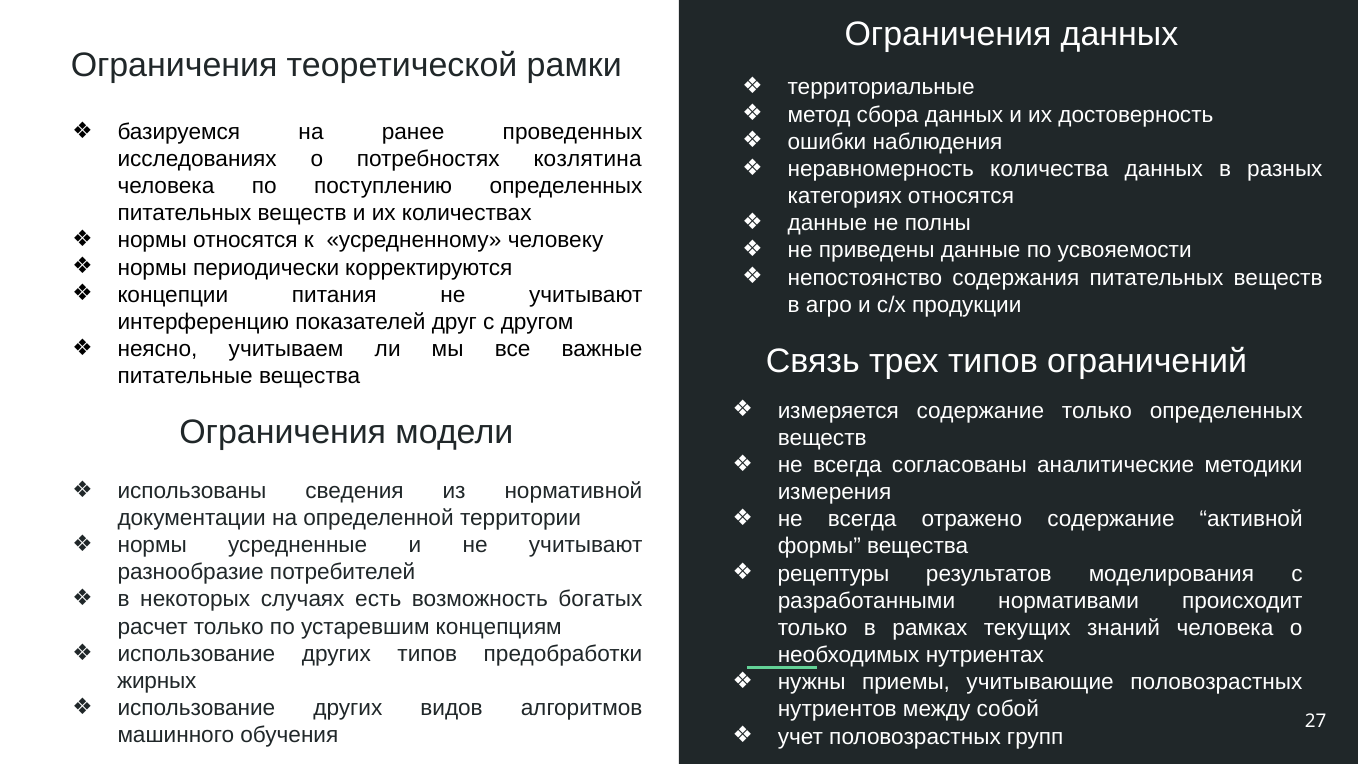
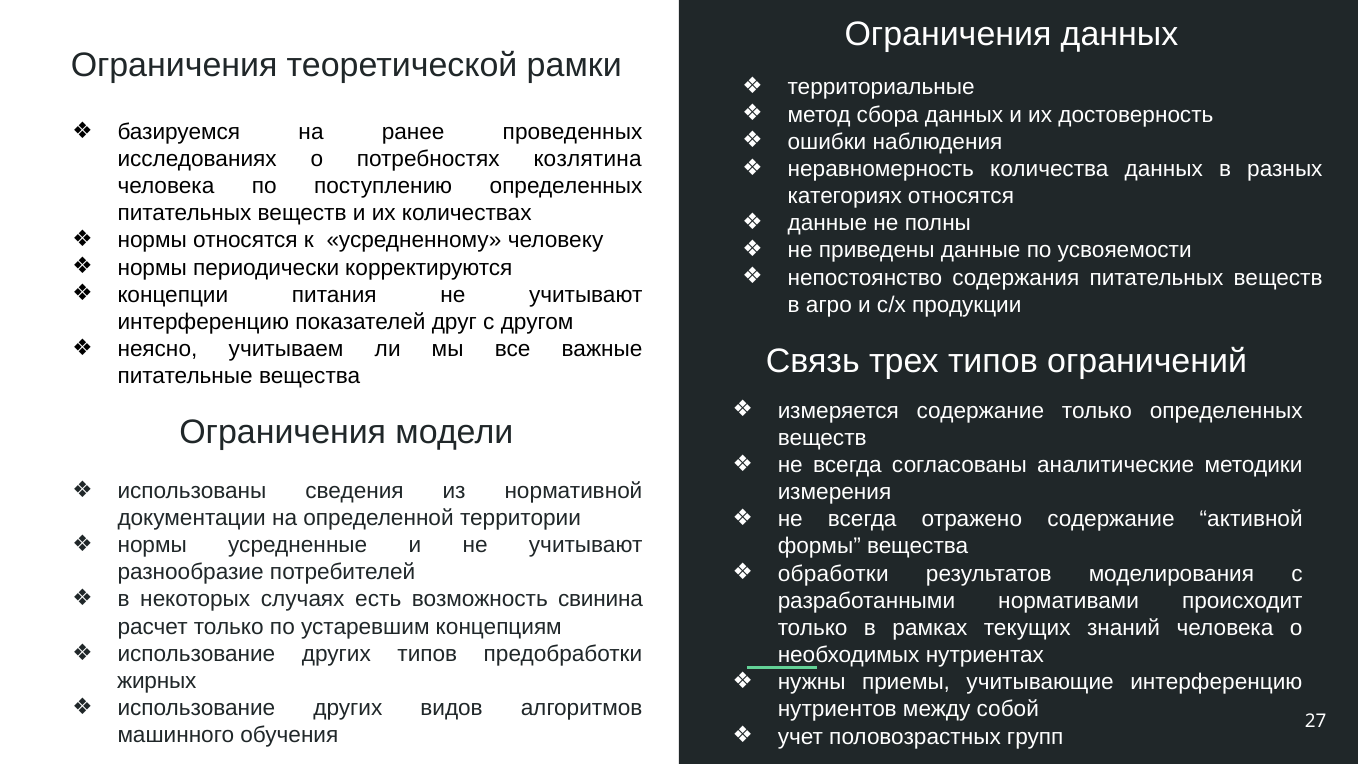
рецептуры: рецептуры -> обработки
богатых: богатых -> свинина
учитывающие половозрастных: половозрастных -> интерференцию
